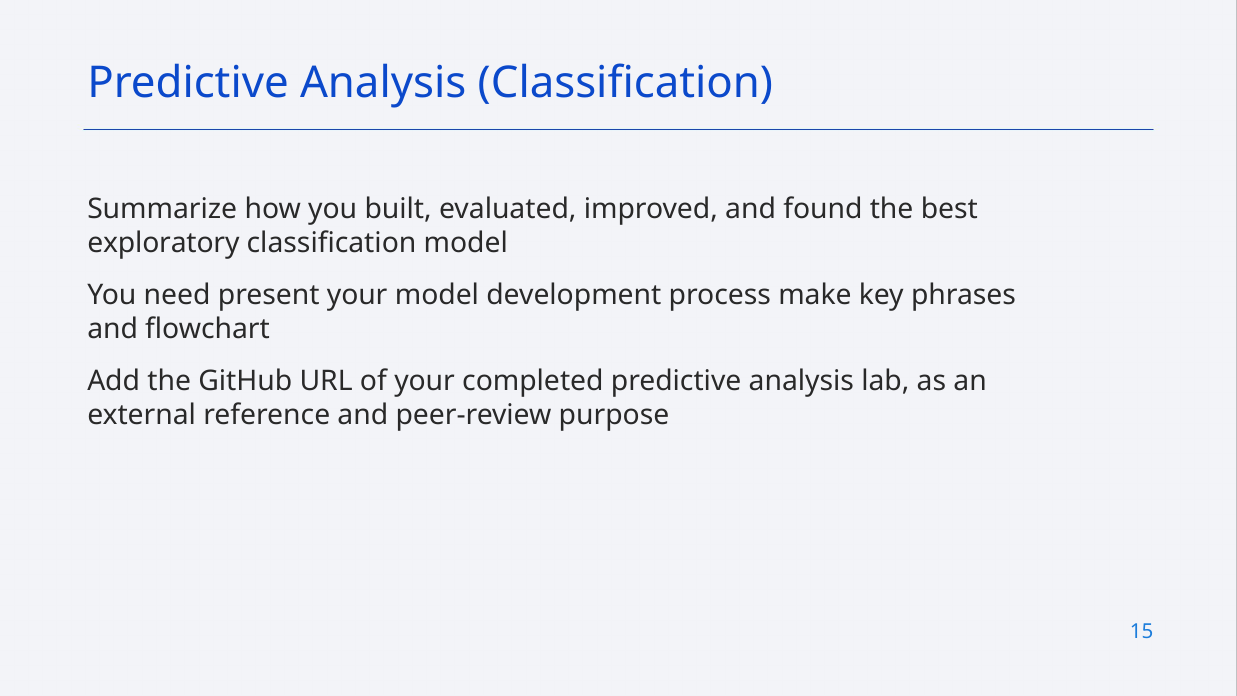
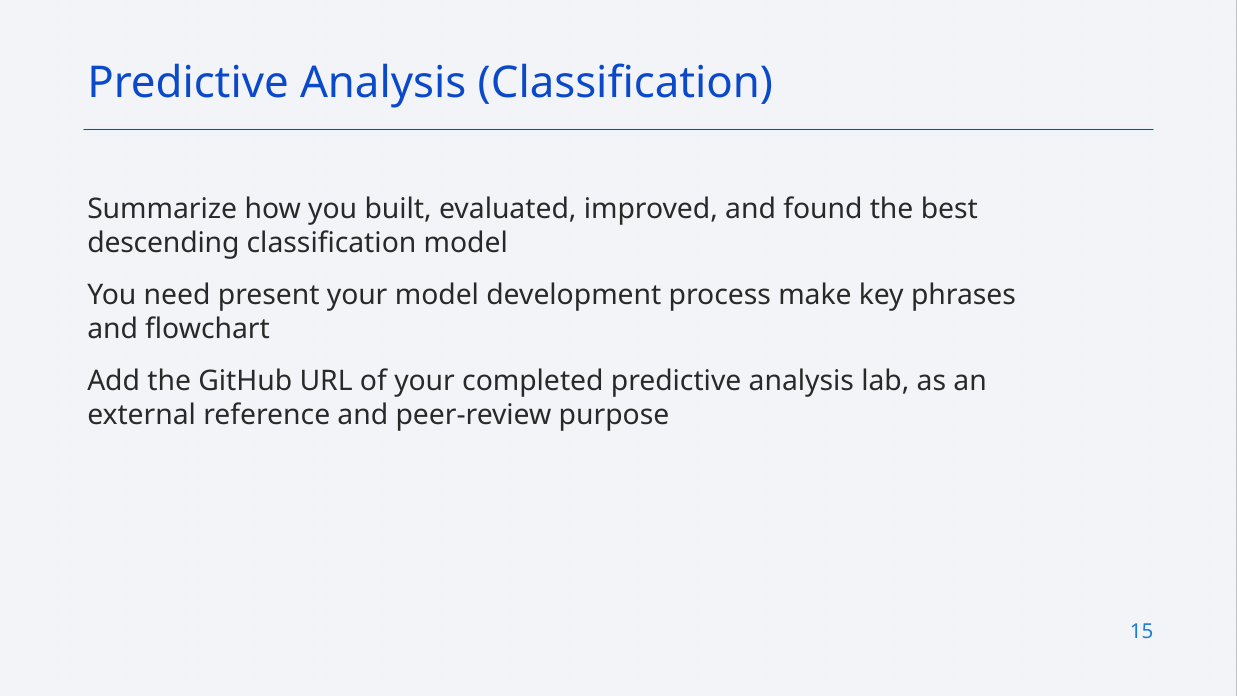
exploratory: exploratory -> descending
